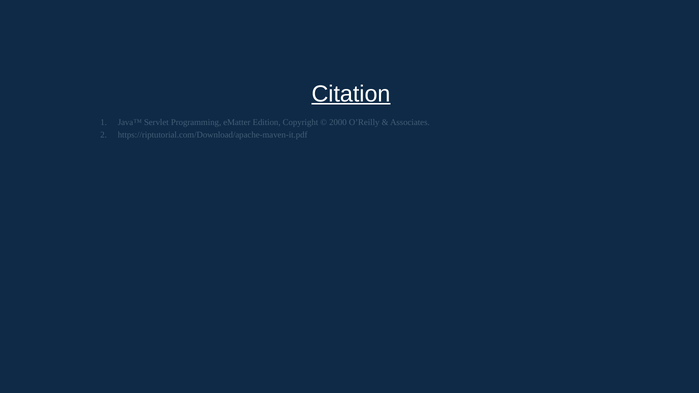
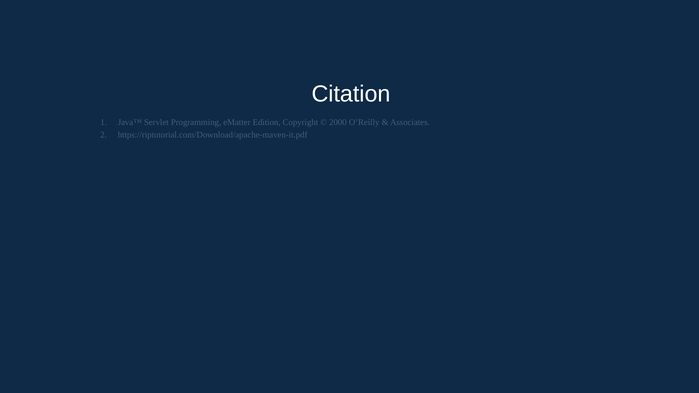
Citation underline: present -> none
